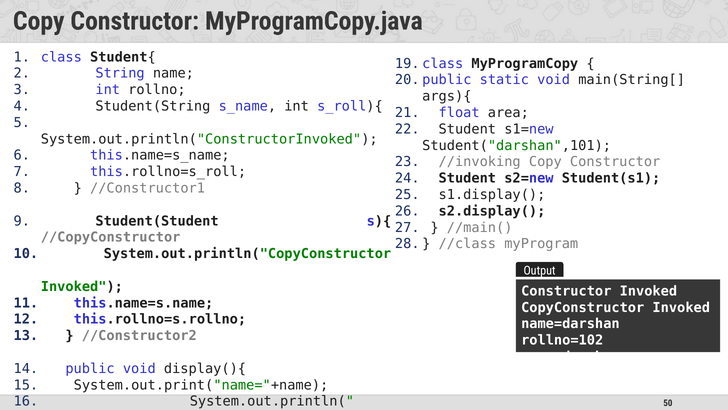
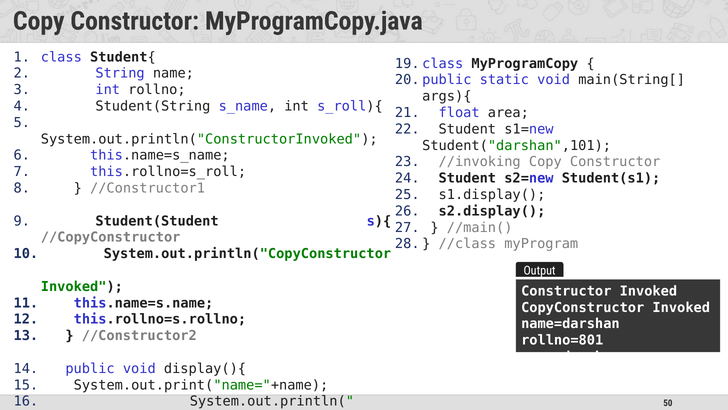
rollno=102: rollno=102 -> rollno=801
